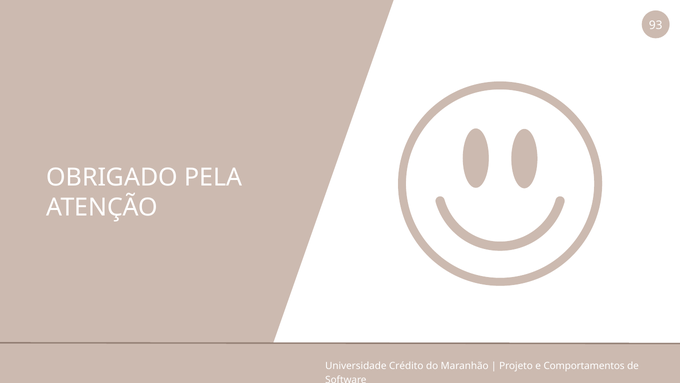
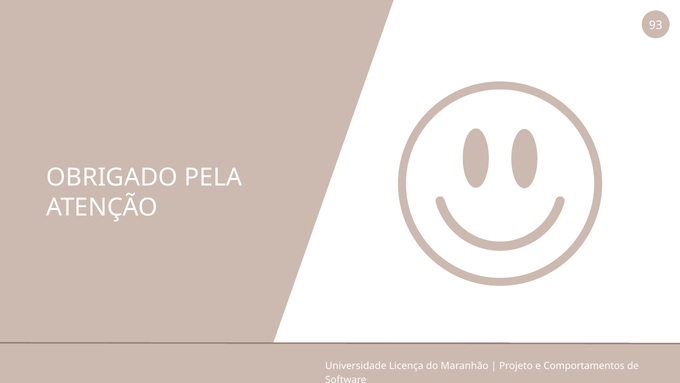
Crédito: Crédito -> Licença
